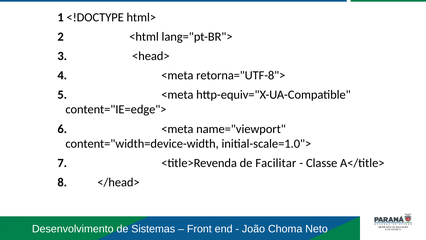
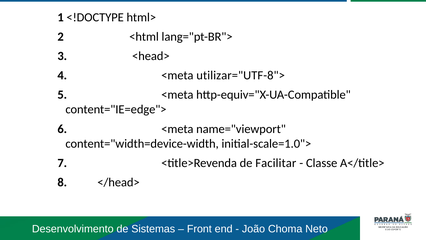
retorna="UTF-8">: retorna="UTF-8"> -> utilizar="UTF-8">
